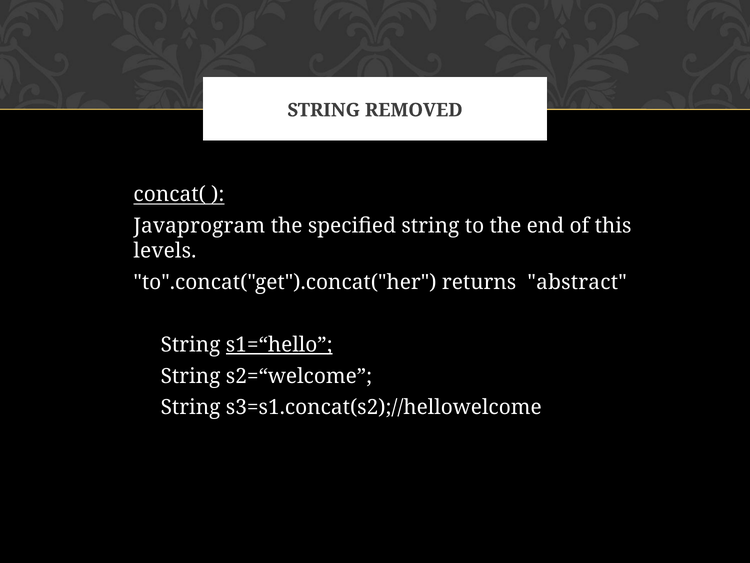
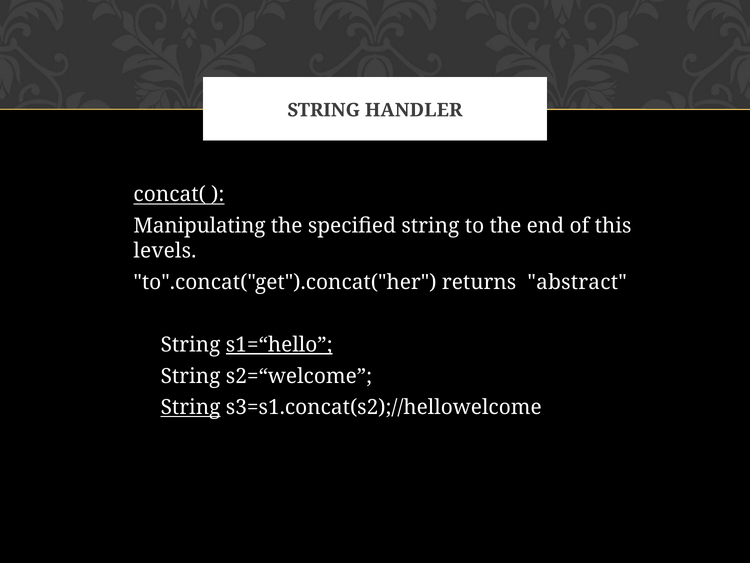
REMOVED: REMOVED -> HANDLER
Javaprogram: Javaprogram -> Manipulating
String at (191, 407) underline: none -> present
